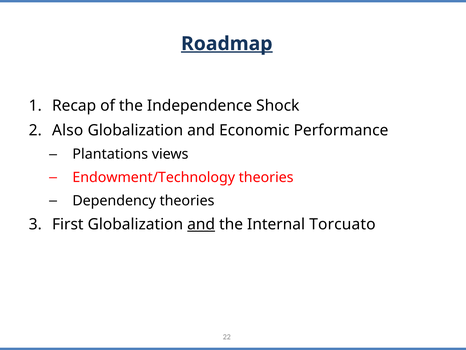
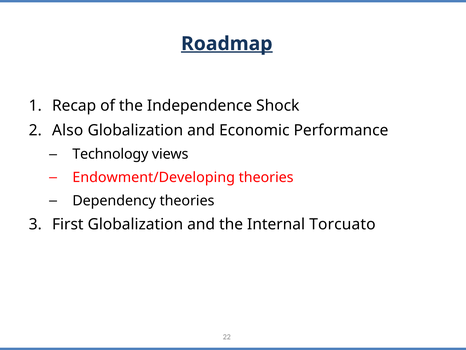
Plantations: Plantations -> Technology
Endowment/Technology: Endowment/Technology -> Endowment/Developing
and at (201, 224) underline: present -> none
